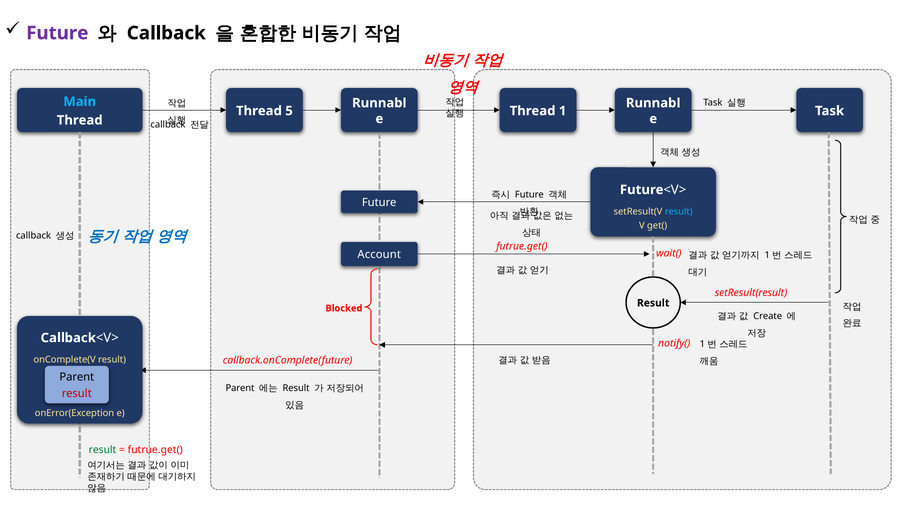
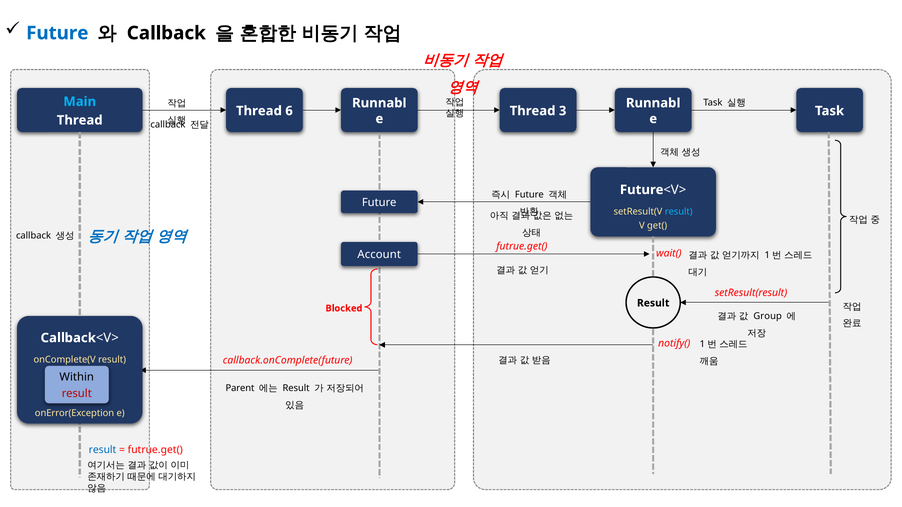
Future at (57, 33) colour: purple -> blue
5: 5 -> 6
1: 1 -> 3
Create: Create -> Group
Parent at (77, 377): Parent -> Within
result at (103, 450) colour: green -> blue
